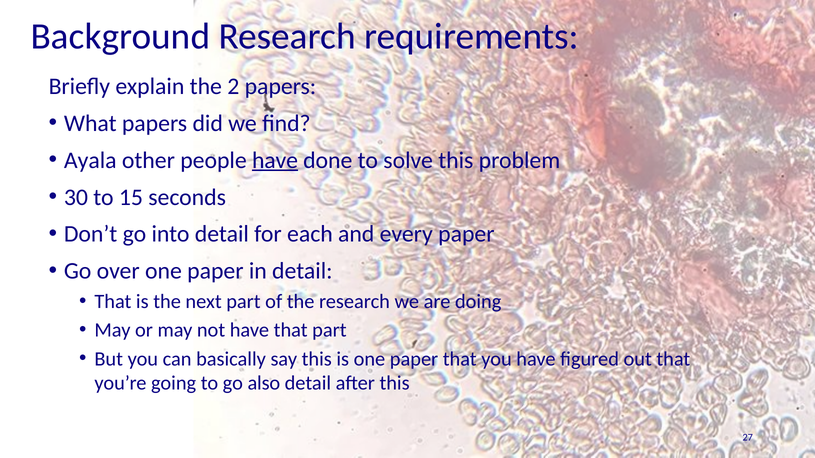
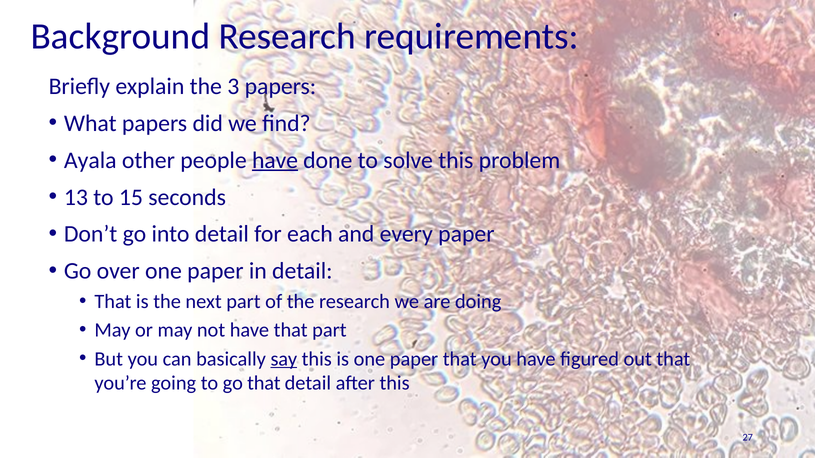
2: 2 -> 3
30: 30 -> 13
say underline: none -> present
go also: also -> that
